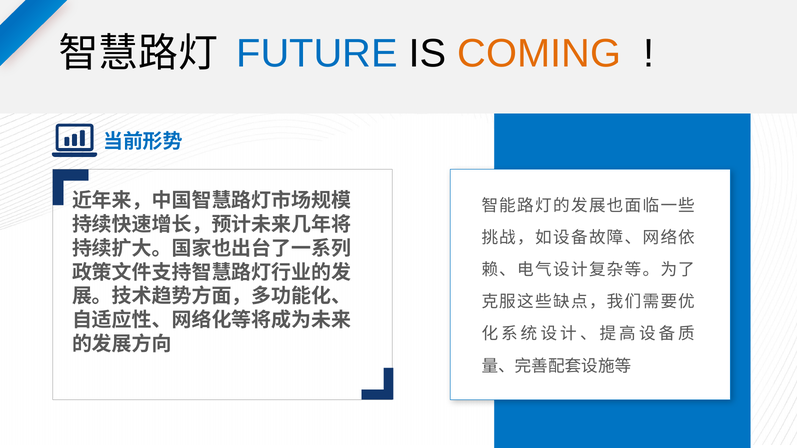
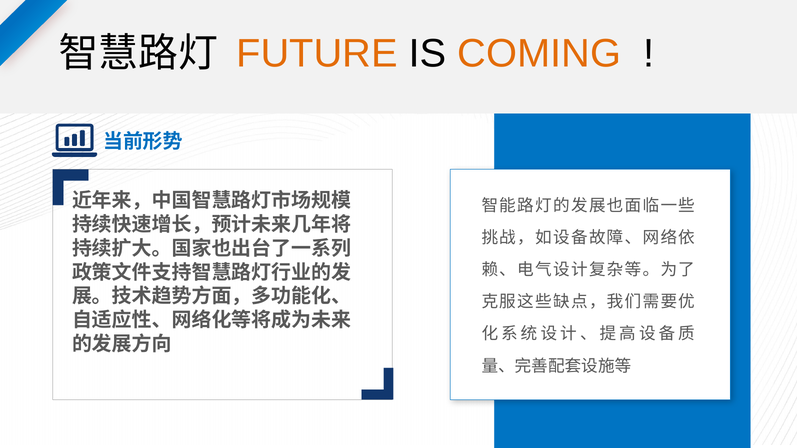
FUTURE colour: blue -> orange
